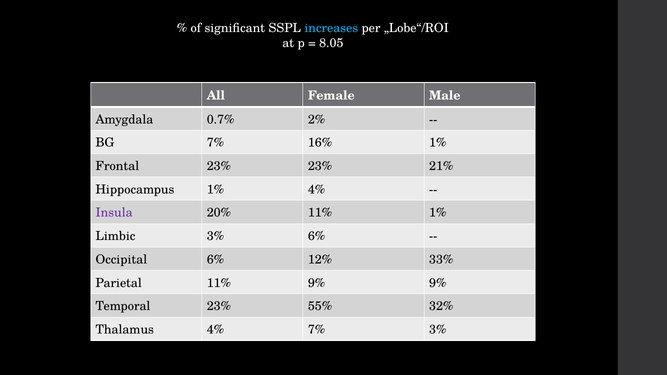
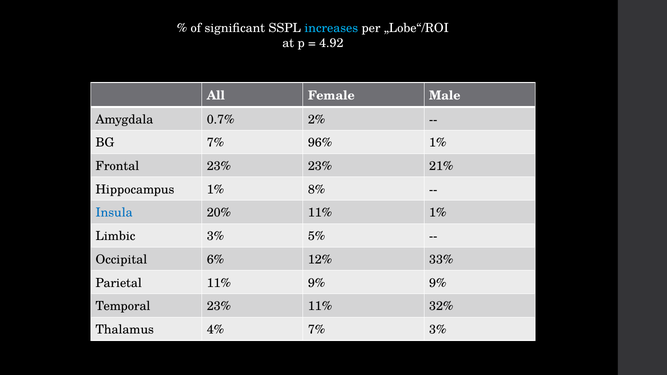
8.05: 8.05 -> 4.92
16%: 16% -> 96%
1% 4%: 4% -> 8%
Insula colour: purple -> blue
3% 6%: 6% -> 5%
23% 55%: 55% -> 11%
